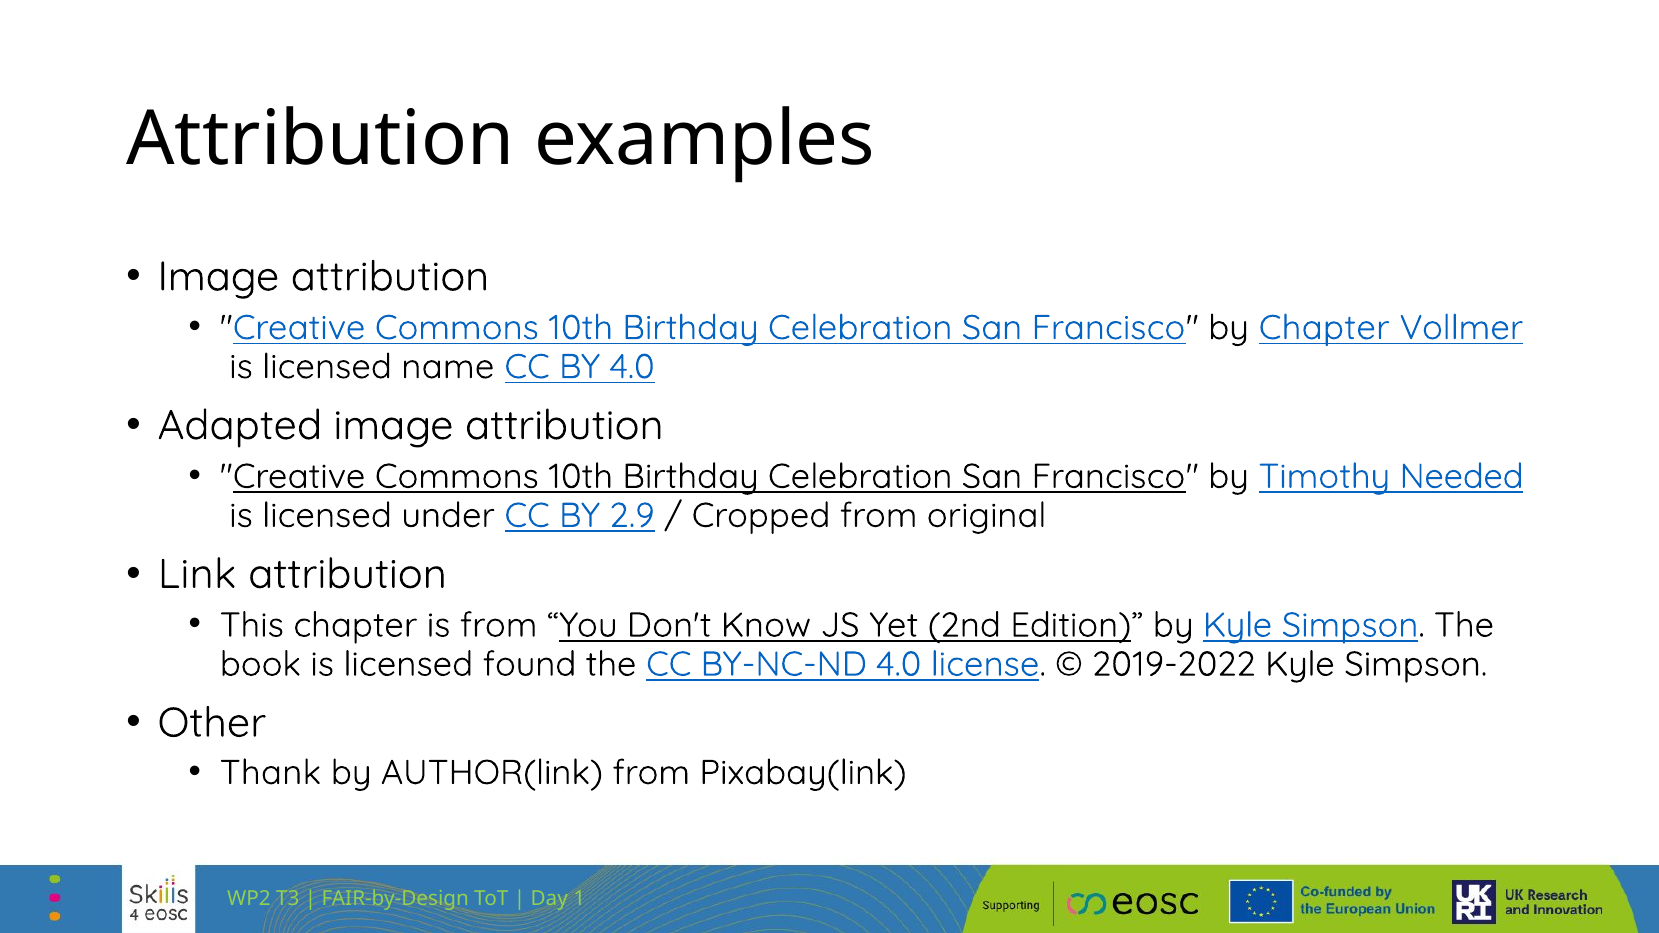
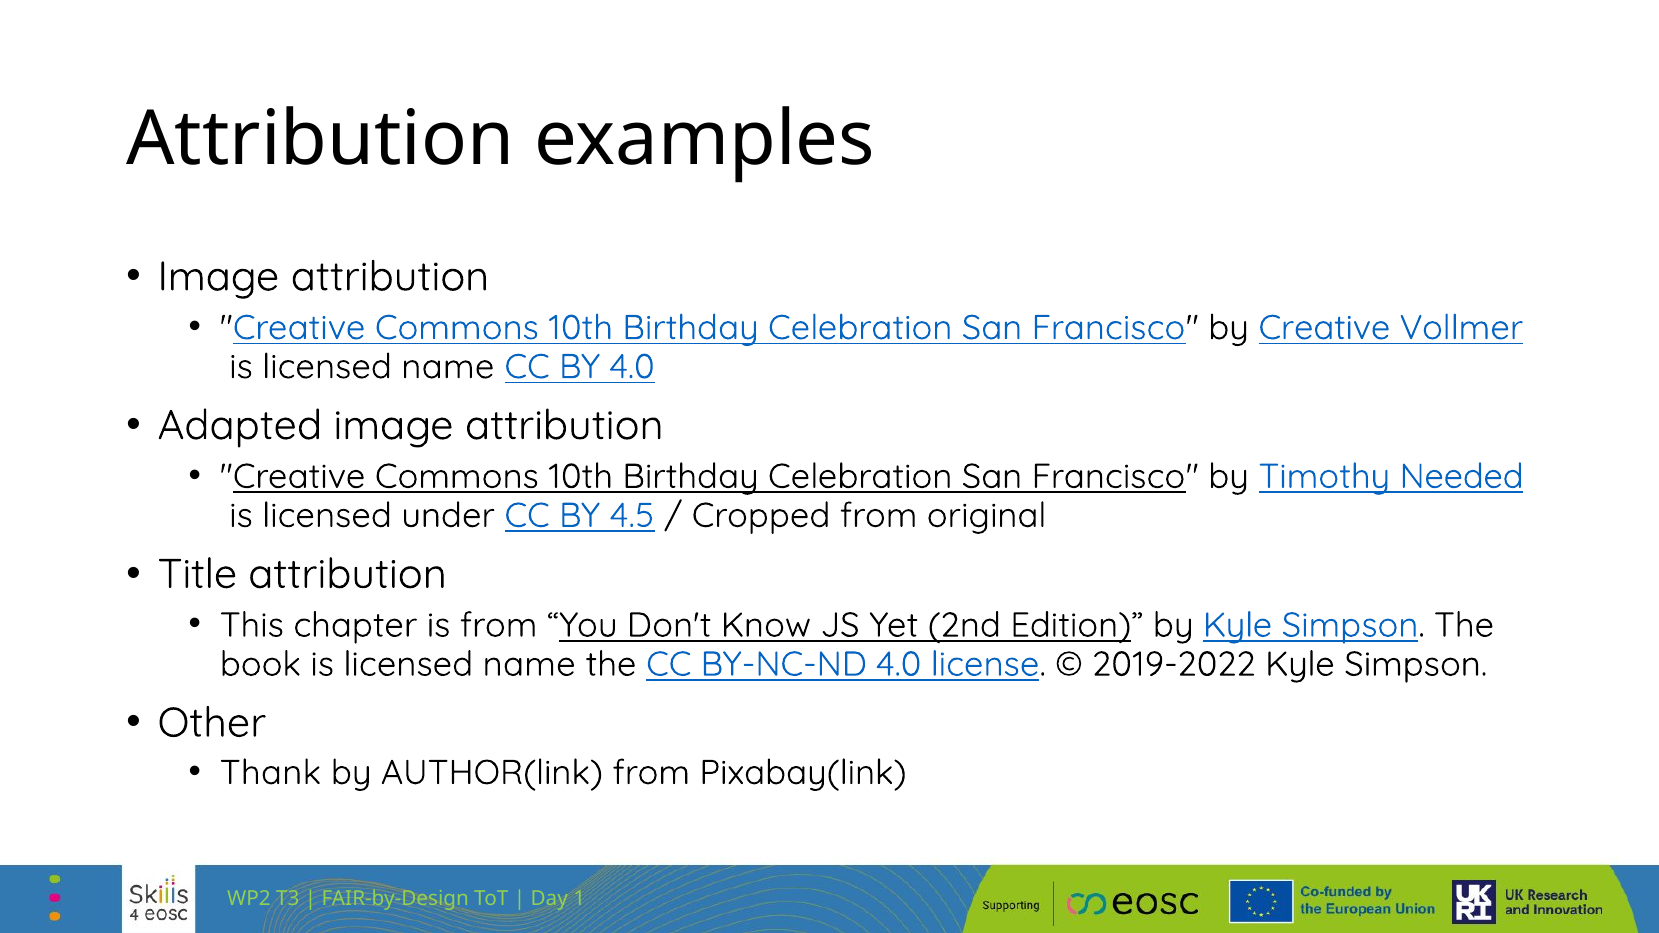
by Chapter: Chapter -> Creative
2.9: 2.9 -> 4.5
Link: Link -> Title
book is licensed found: found -> name
